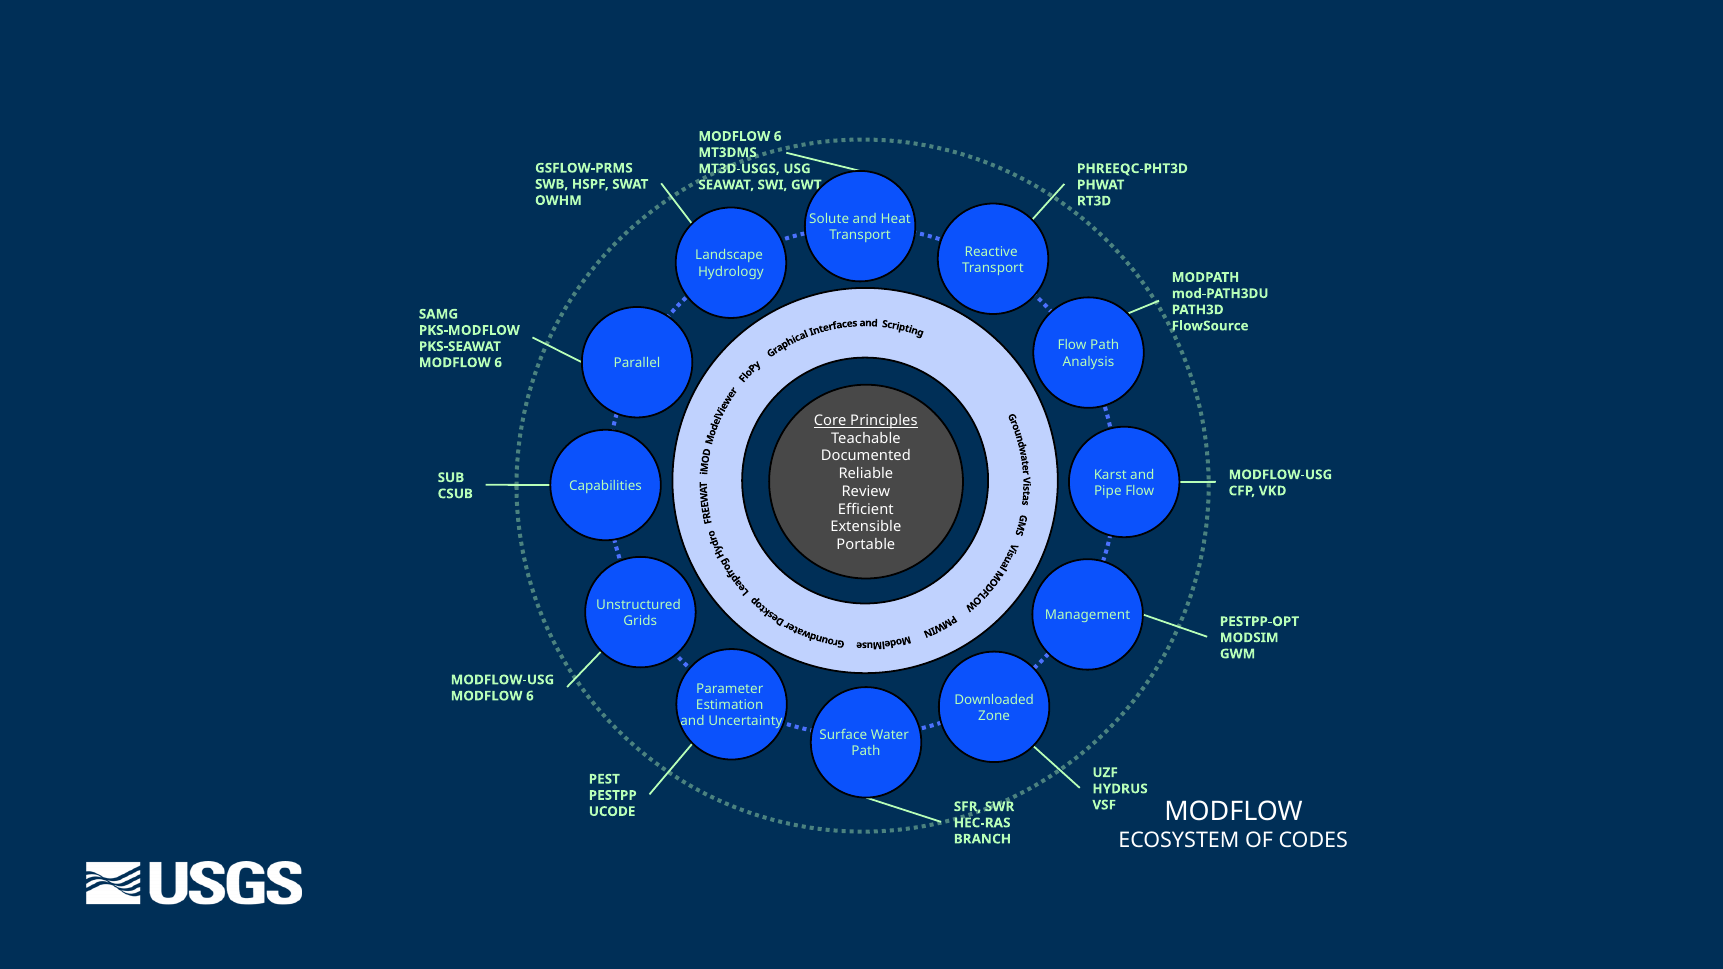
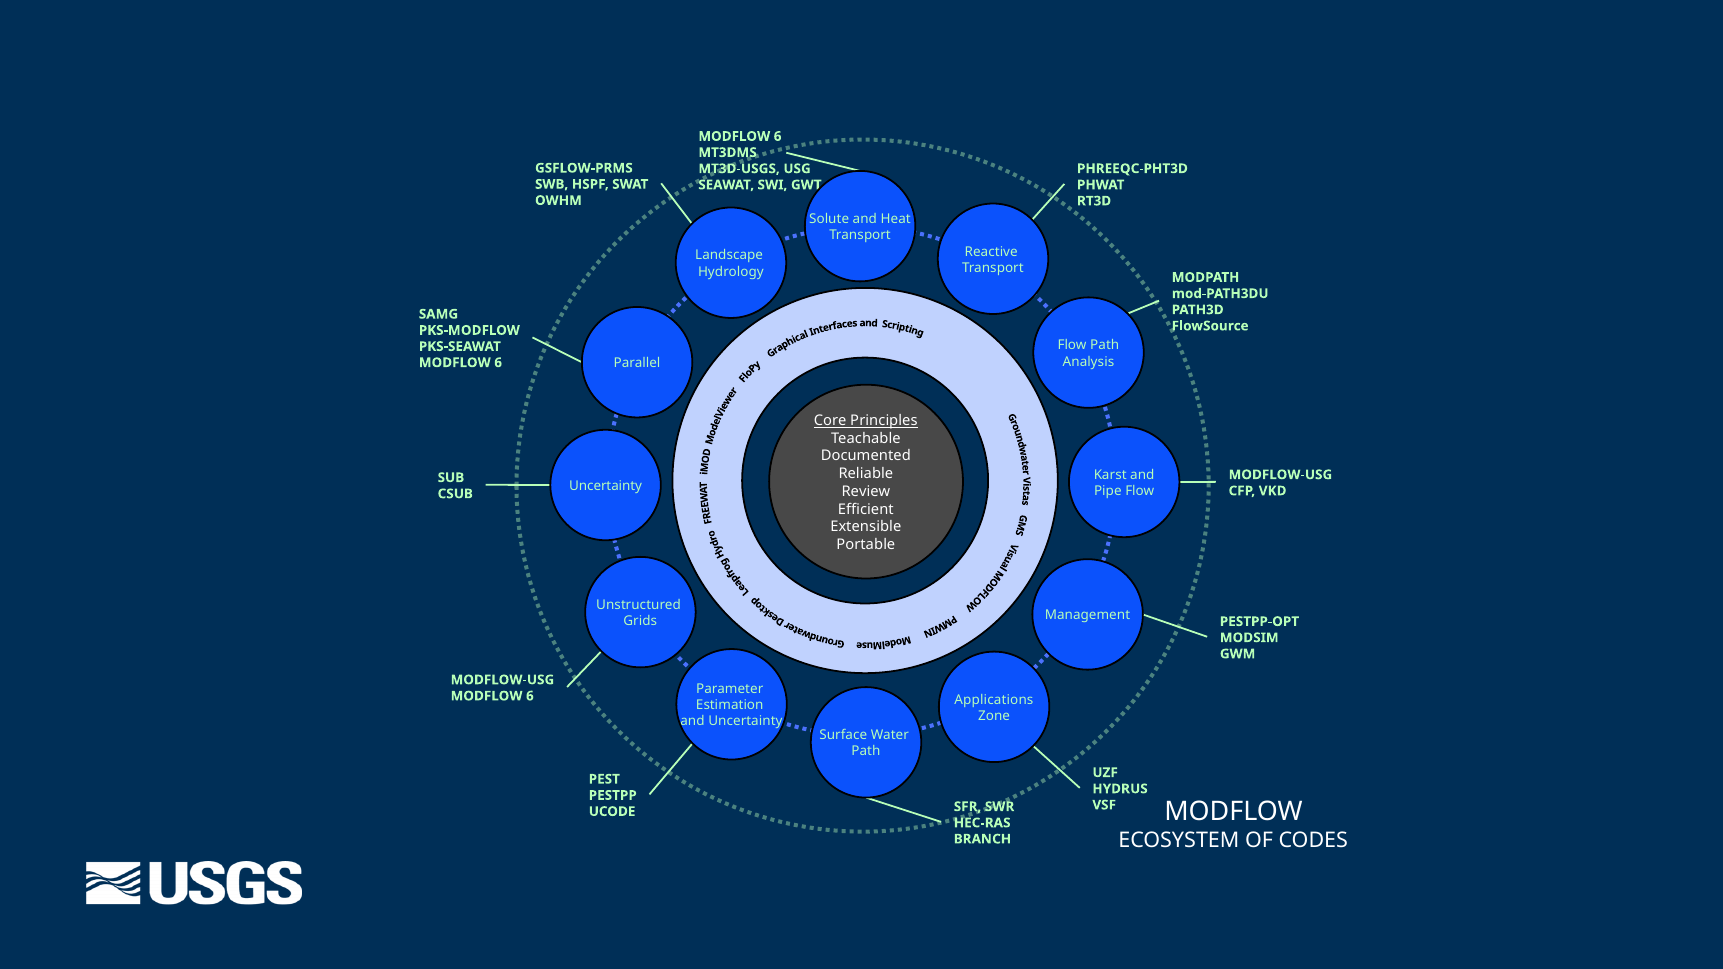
Capabilities at (606, 486): Capabilities -> Uncertainty
Downloaded: Downloaded -> Applications
